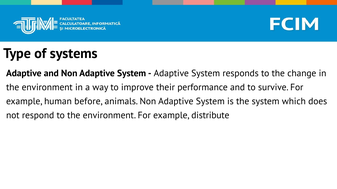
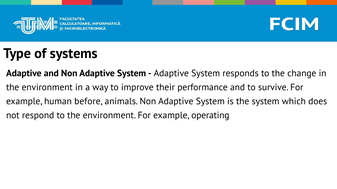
distribute: distribute -> operating
